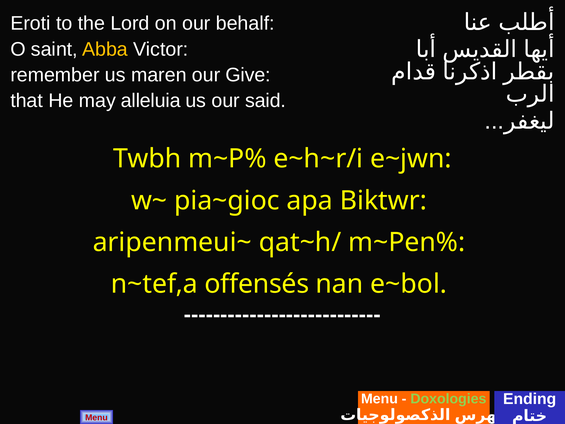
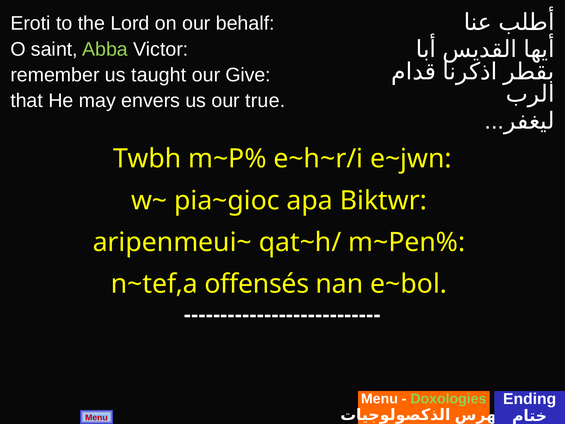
Abba colour: yellow -> light green
maren: maren -> taught
alleluia: alleluia -> envers
said: said -> true
